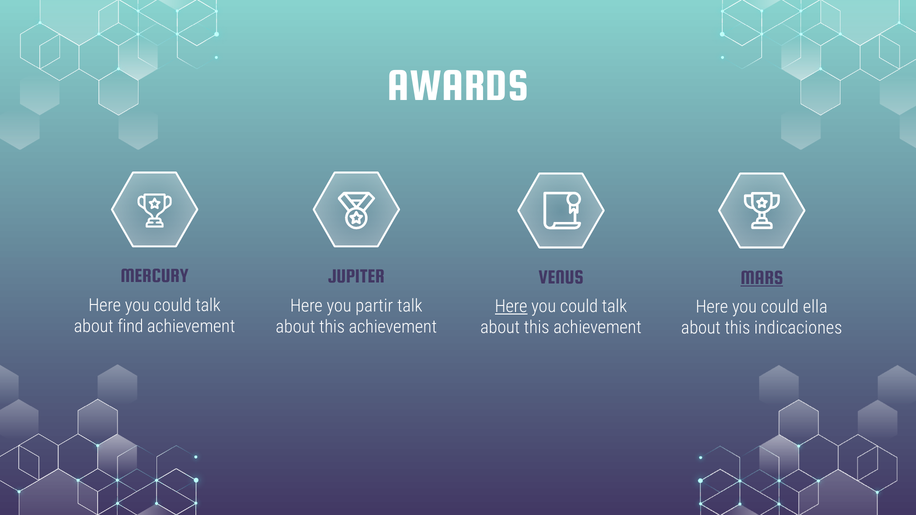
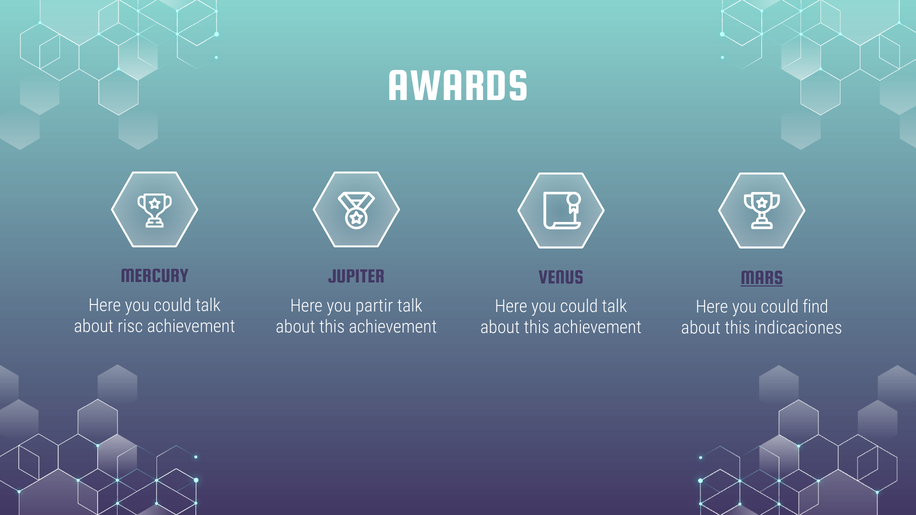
Here at (511, 306) underline: present -> none
ella: ella -> find
find: find -> risc
